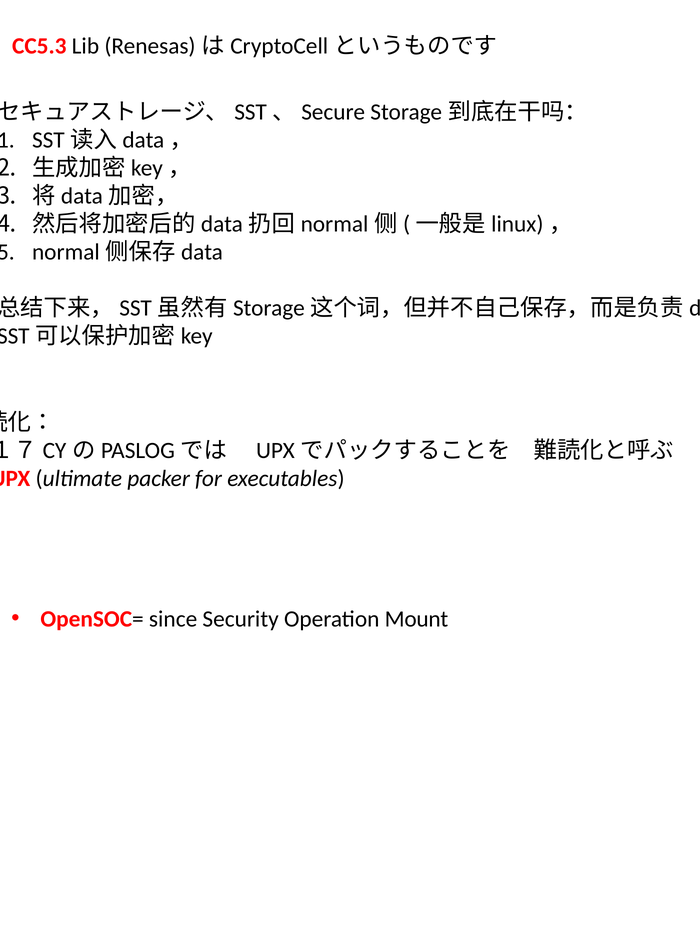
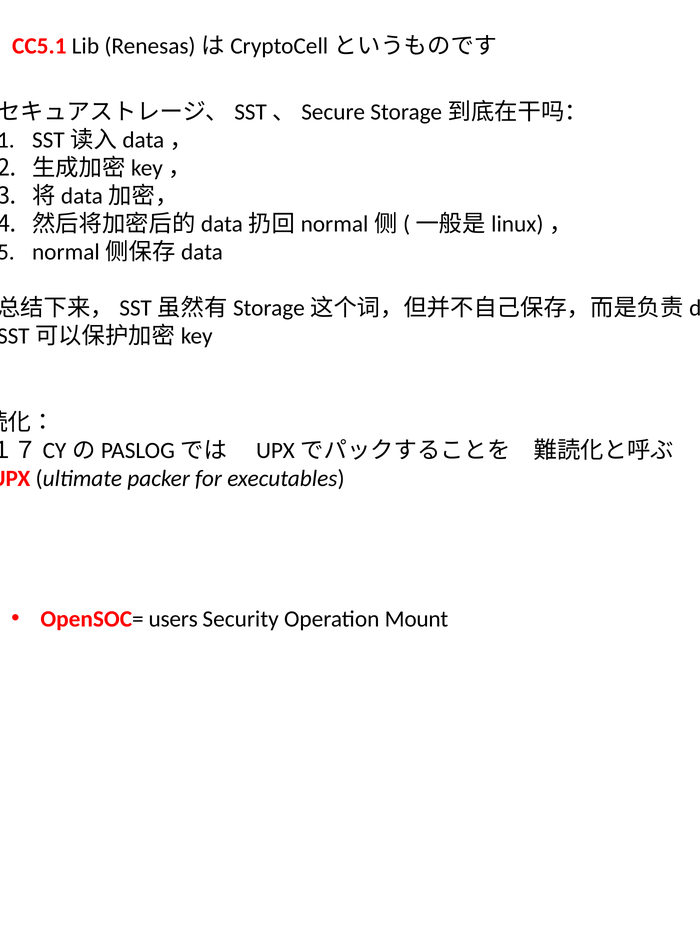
CC5.3: CC5.3 -> CC5.1
since: since -> users
